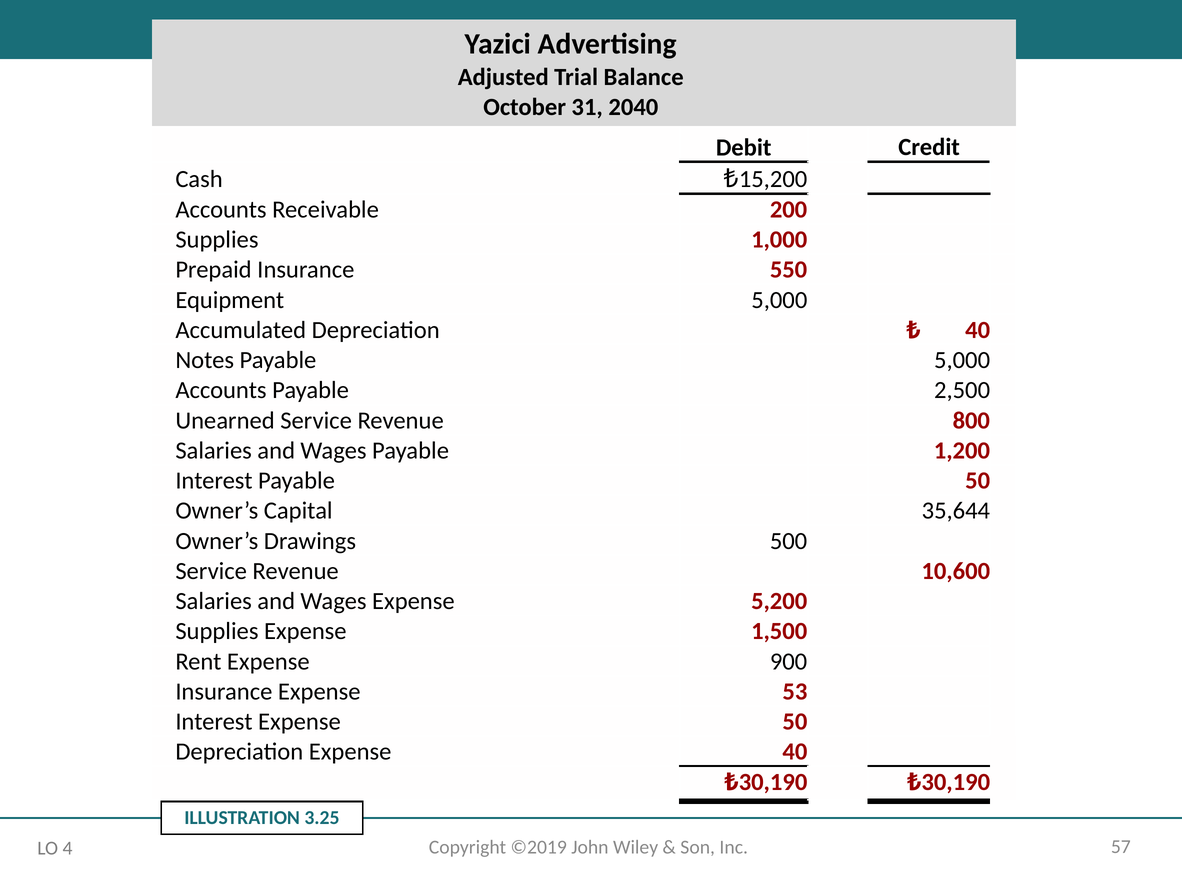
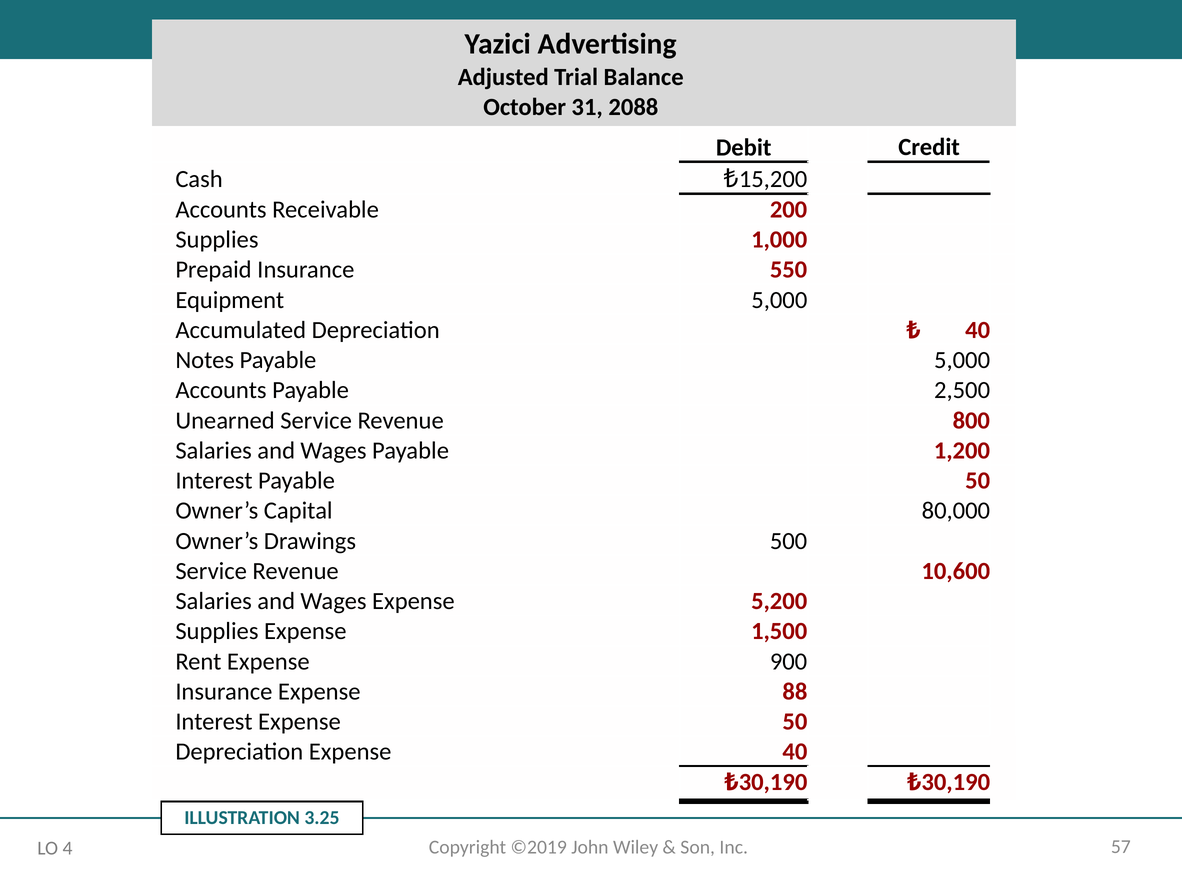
2040: 2040 -> 2088
35,644: 35,644 -> 80,000
53: 53 -> 88
